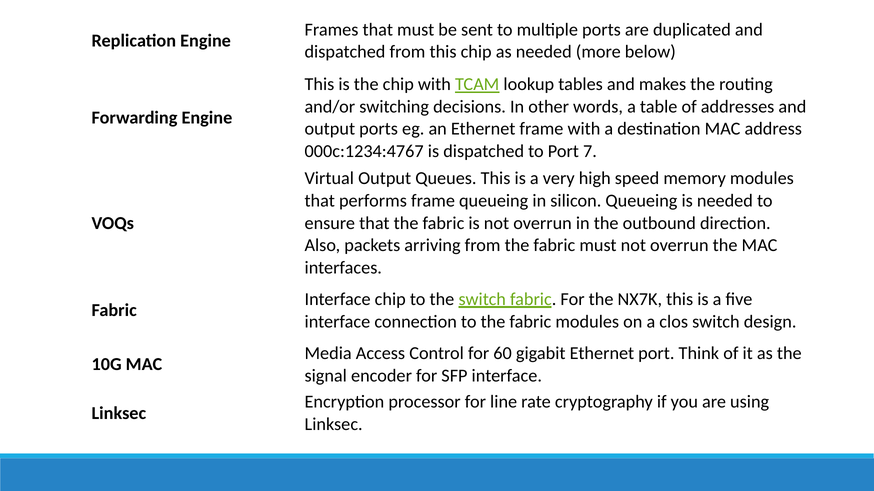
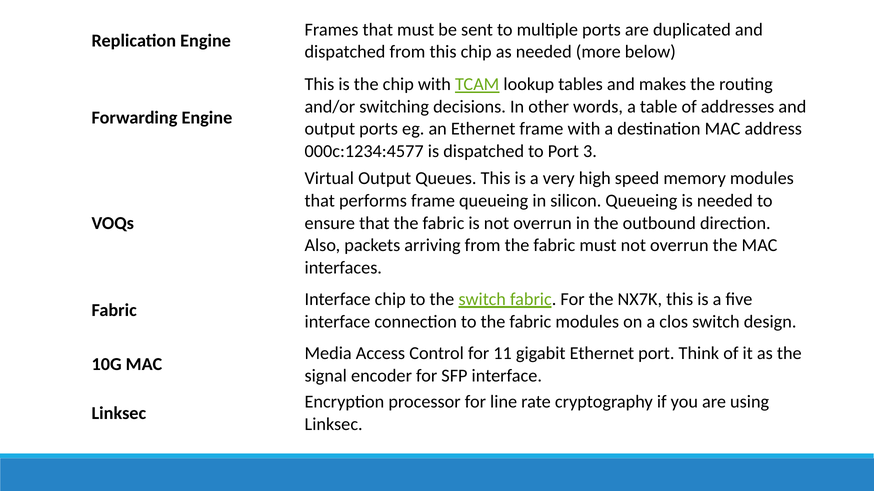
000c:1234:4767: 000c:1234:4767 -> 000c:1234:4577
7: 7 -> 3
60: 60 -> 11
